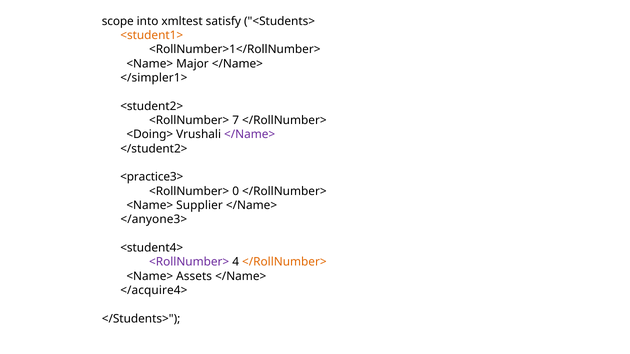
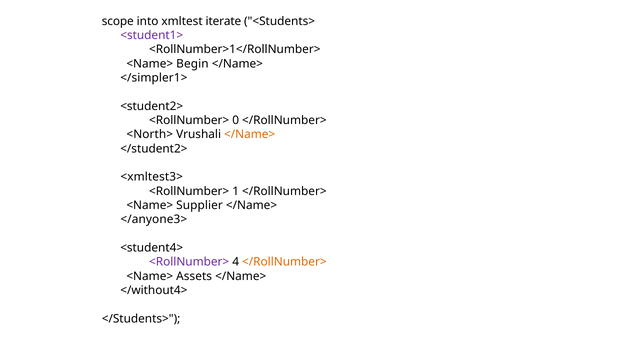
satisfy: satisfy -> iterate
<student1> colour: orange -> purple
Major: Major -> Begin
7: 7 -> 0
<Doing>: <Doing> -> <North>
</Name> at (250, 135) colour: purple -> orange
<practice3>: <practice3> -> <xmltest3>
0: 0 -> 1
</acquire4>: </acquire4> -> </without4>
